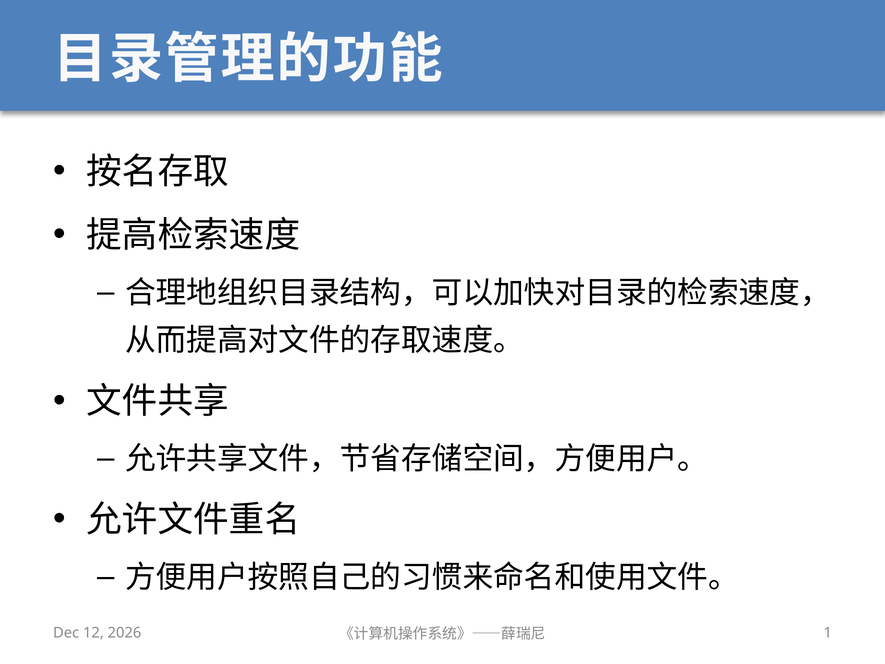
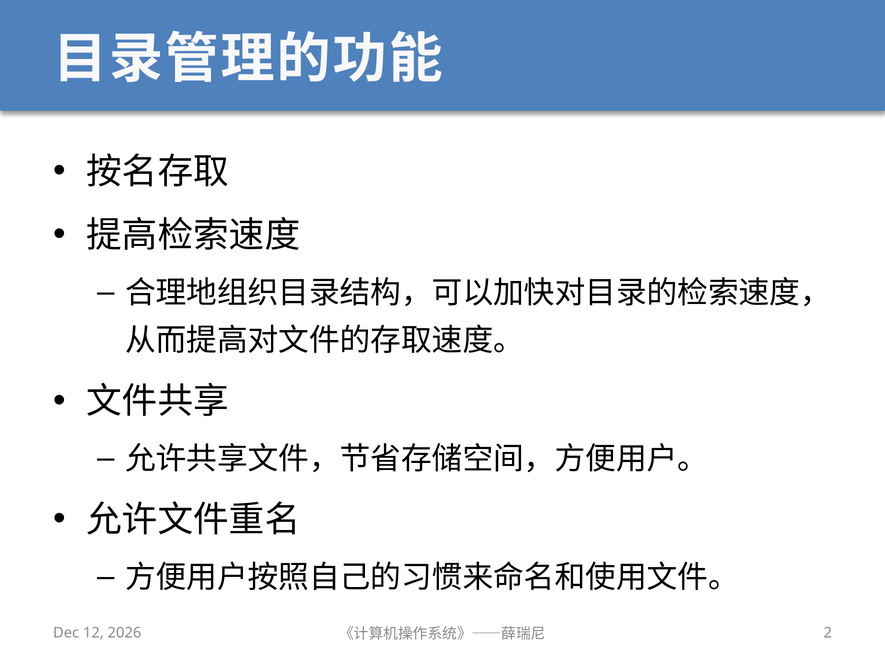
1: 1 -> 2
